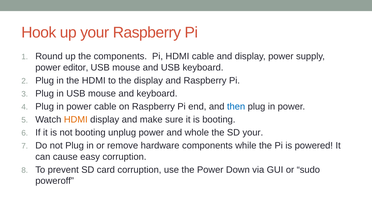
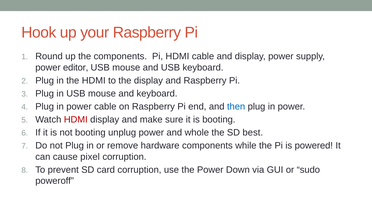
HDMI at (76, 120) colour: orange -> red
SD your: your -> best
easy: easy -> pixel
